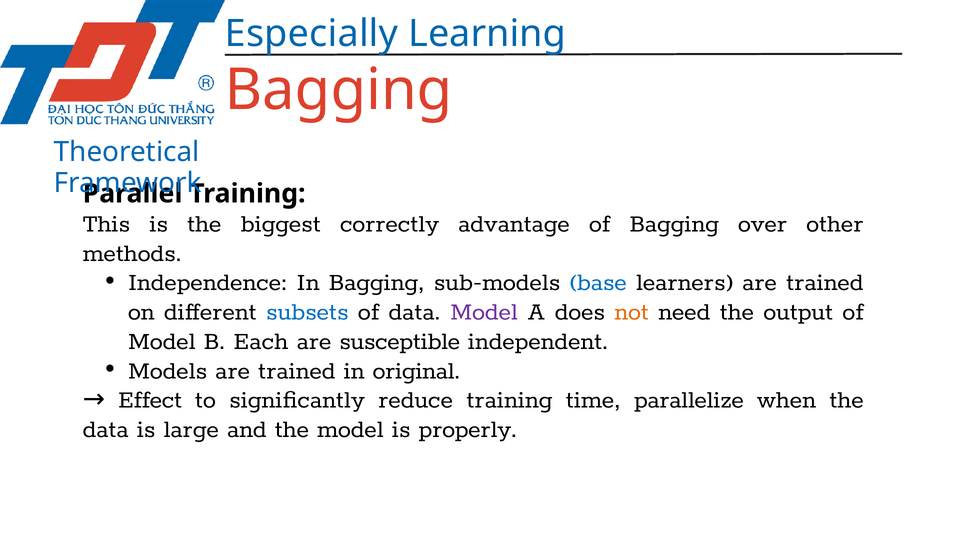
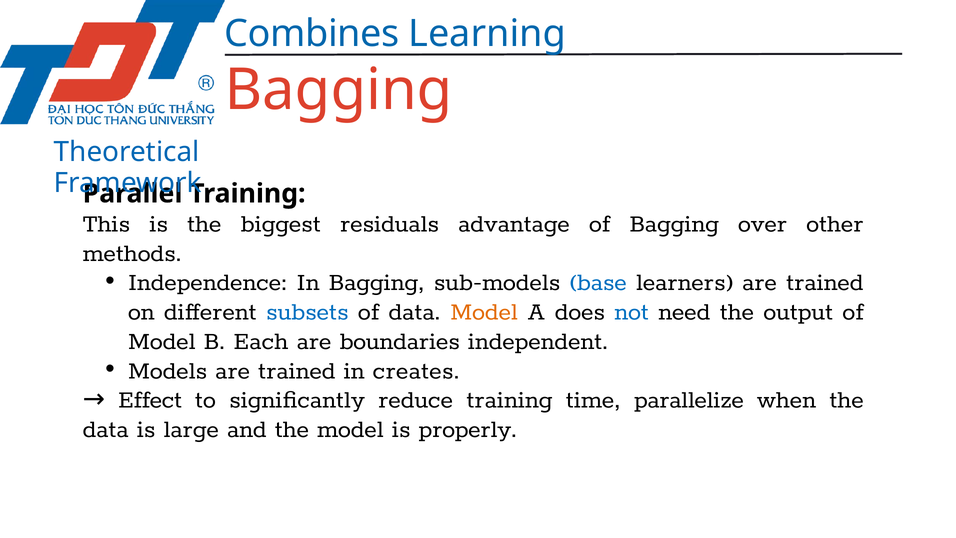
Especially: Especially -> Combines
correctly: correctly -> residuals
Model at (484, 311) colour: purple -> orange
not colour: orange -> blue
susceptible: susceptible -> boundaries
original: original -> creates
